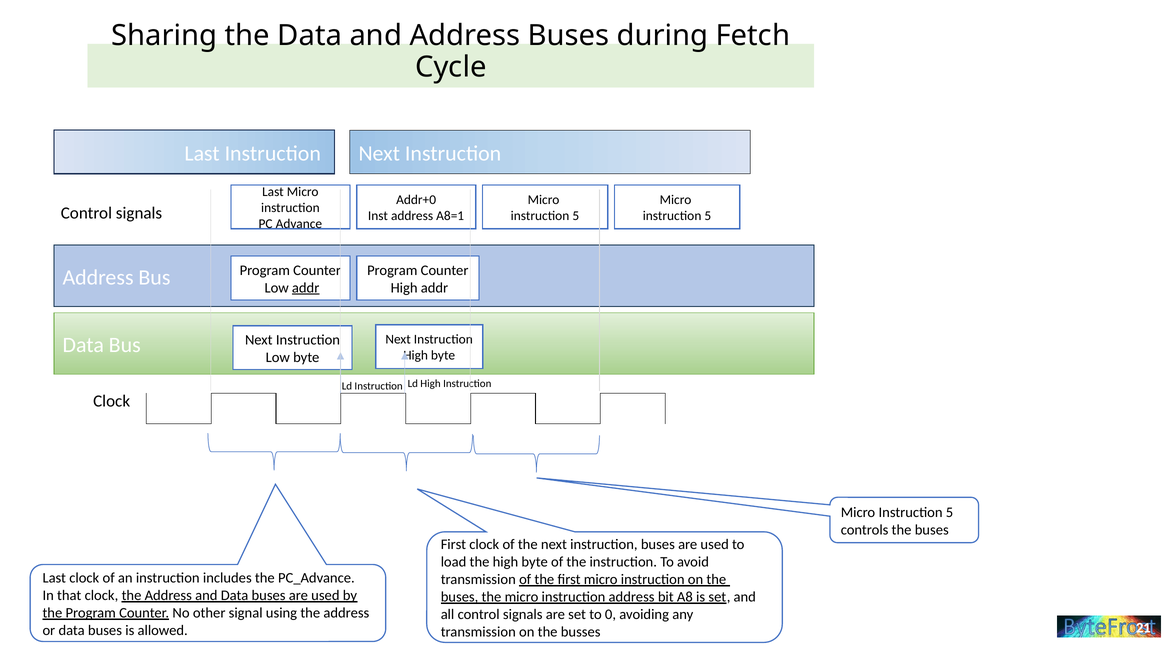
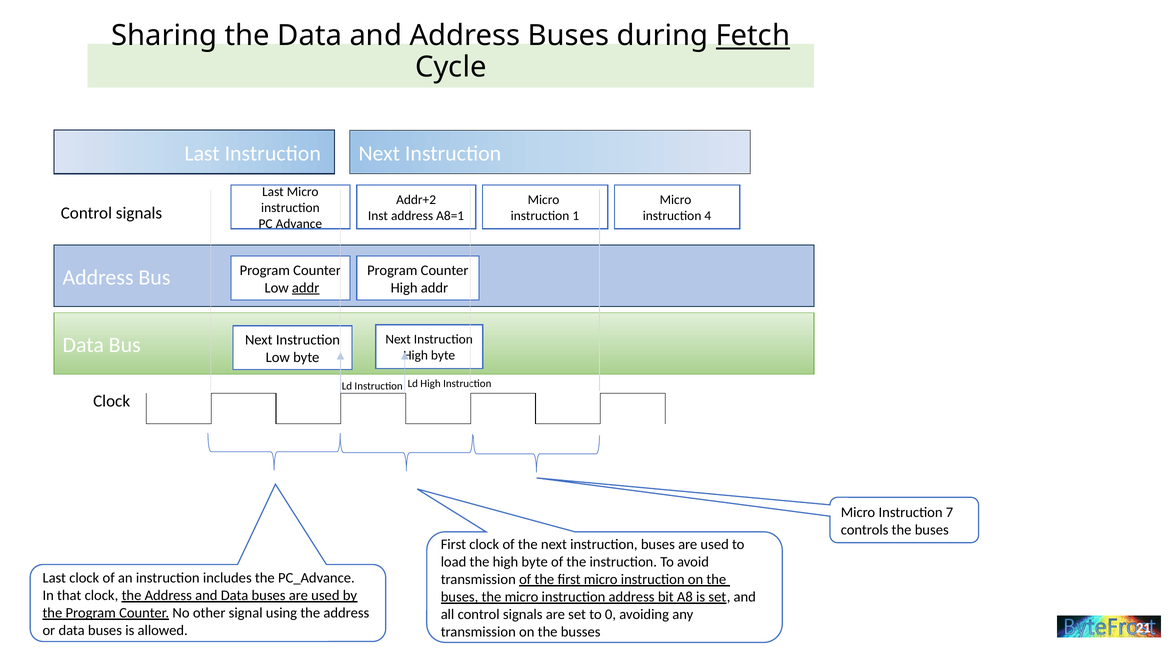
Fetch underline: none -> present
Addr+0: Addr+0 -> Addr+2
5 at (576, 216): 5 -> 1
5 at (708, 216): 5 -> 4
5 at (950, 512): 5 -> 7
